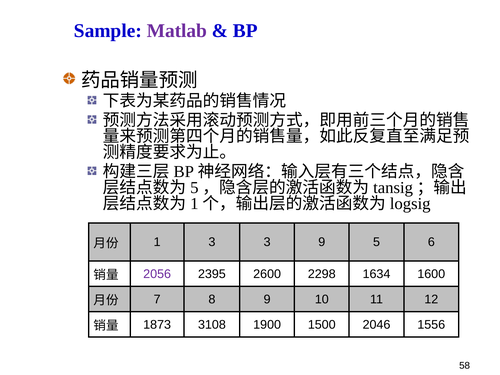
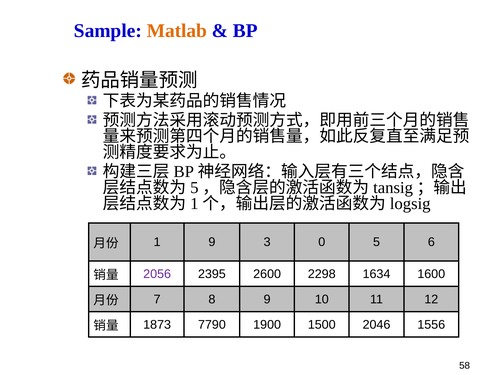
Matlab colour: purple -> orange
1 3: 3 -> 9
3 9: 9 -> 0
3108: 3108 -> 7790
